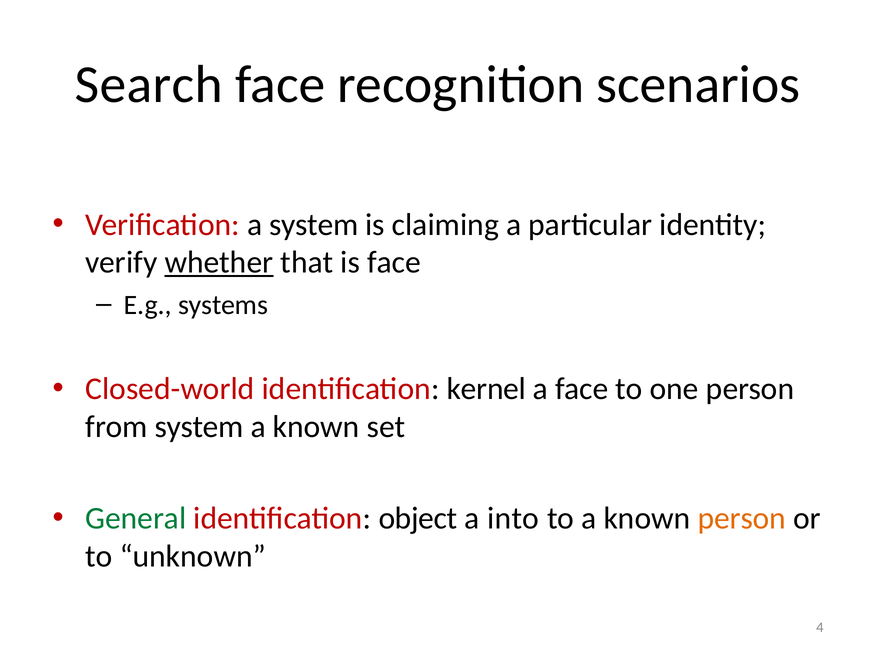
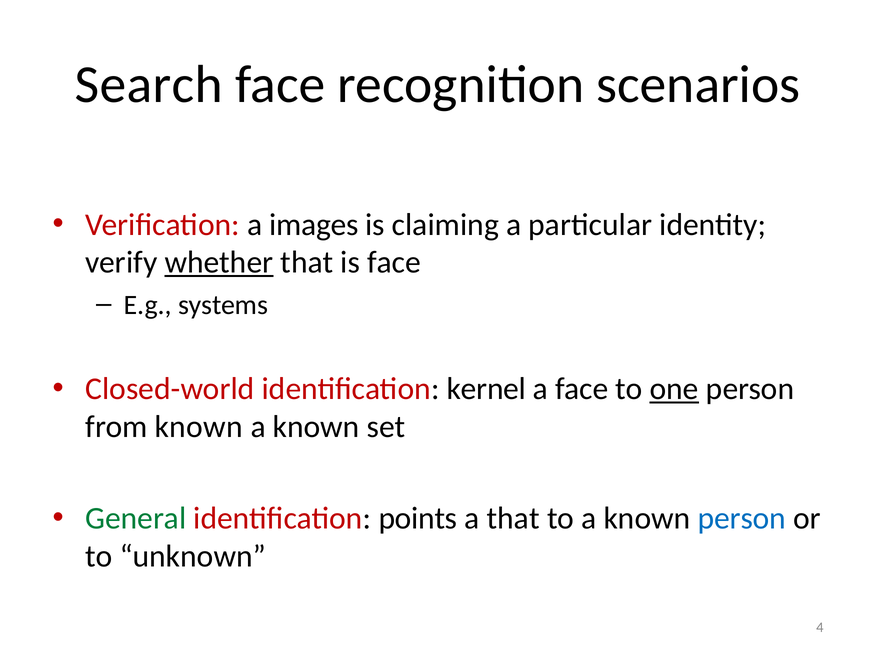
a system: system -> images
one underline: none -> present
from system: system -> known
object: object -> points
a into: into -> that
person at (742, 518) colour: orange -> blue
